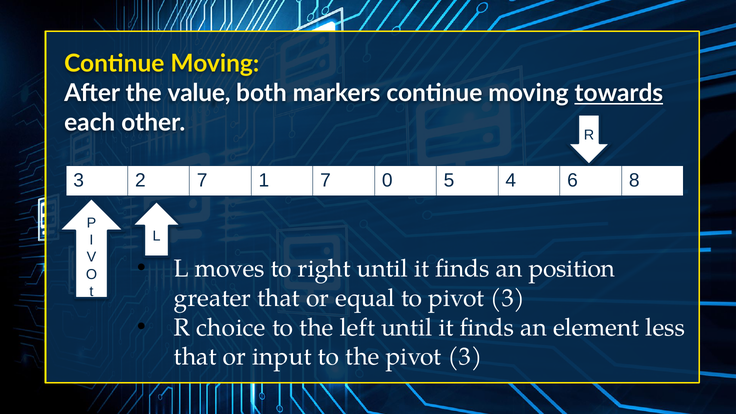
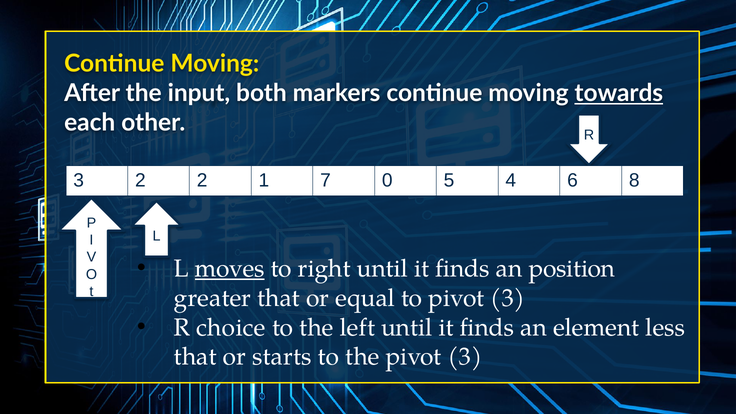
value: value -> input
2 7: 7 -> 2
moves underline: none -> present
input: input -> starts
